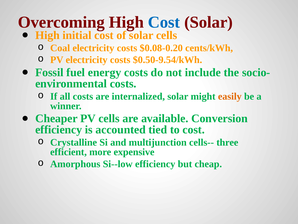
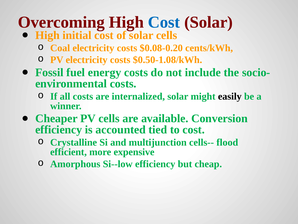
$0.50-9.54/kWh: $0.50-9.54/kWh -> $0.50-1.08/kWh
easily colour: orange -> black
three: three -> flood
